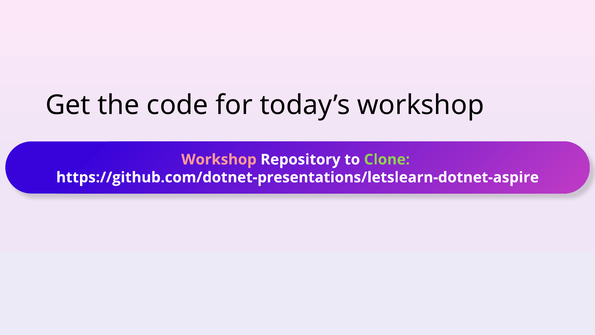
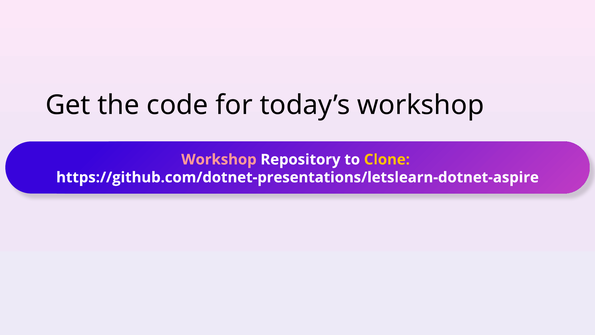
Clone colour: light green -> yellow
